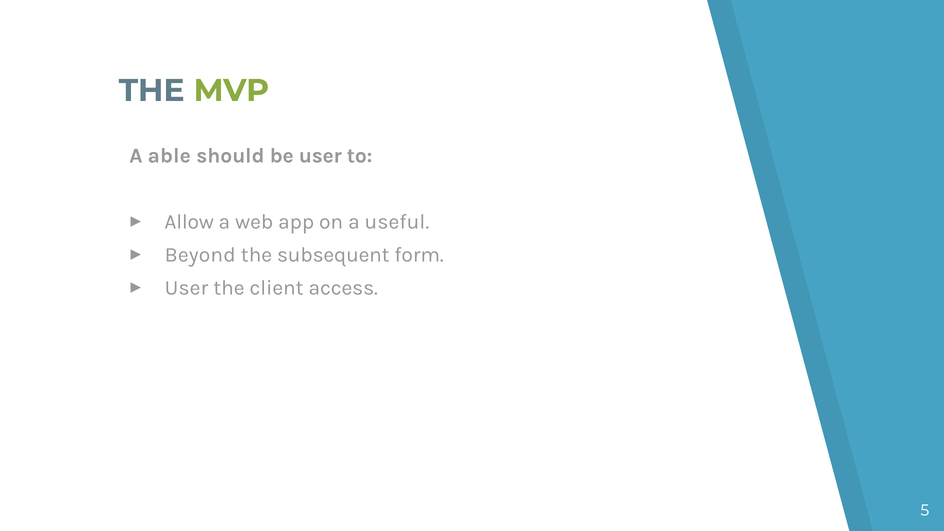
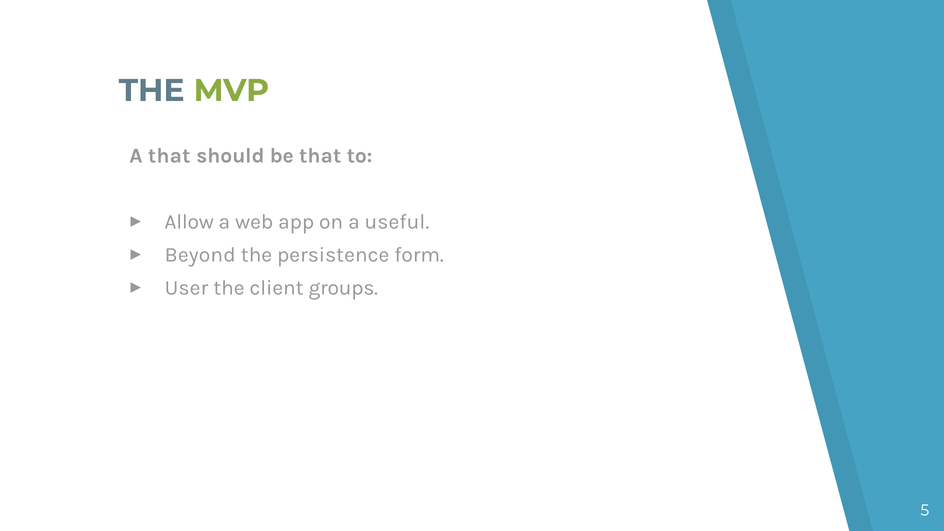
A able: able -> that
be user: user -> that
subsequent: subsequent -> persistence
access: access -> groups
